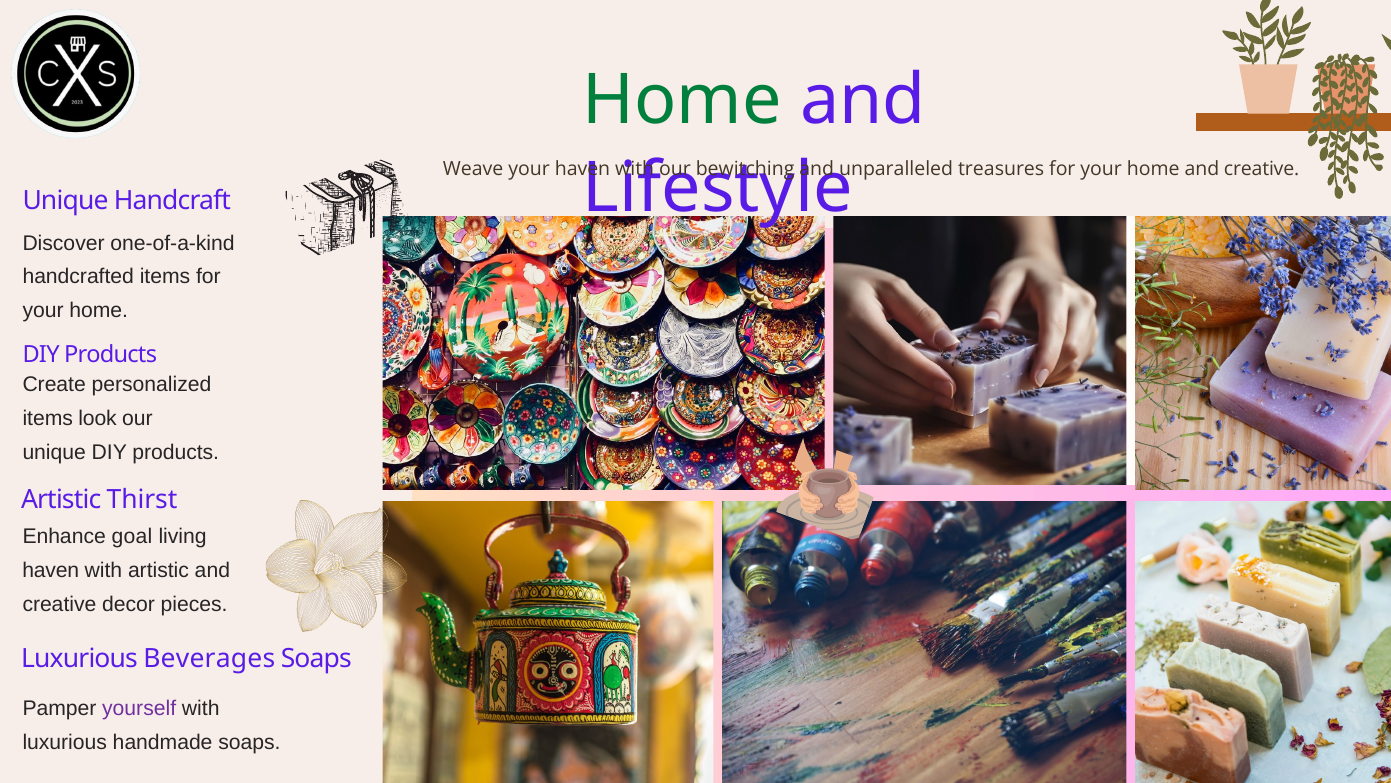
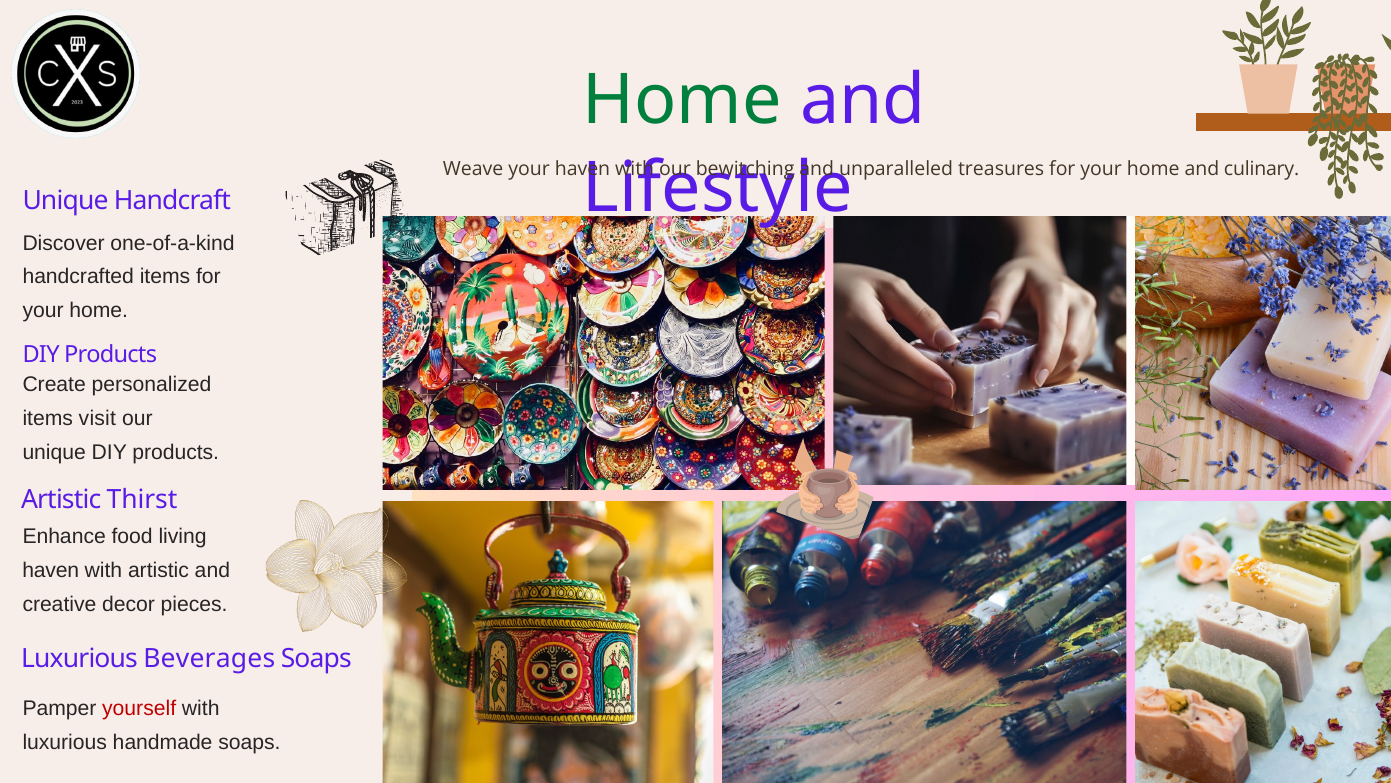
home and creative: creative -> culinary
look: look -> visit
goal: goal -> food
yourself colour: purple -> red
